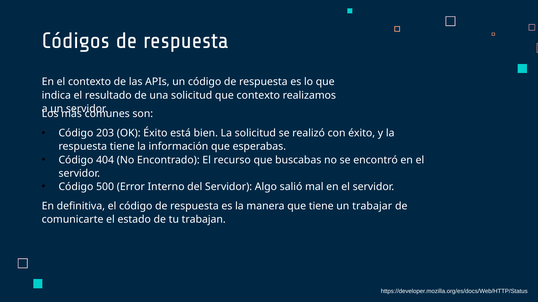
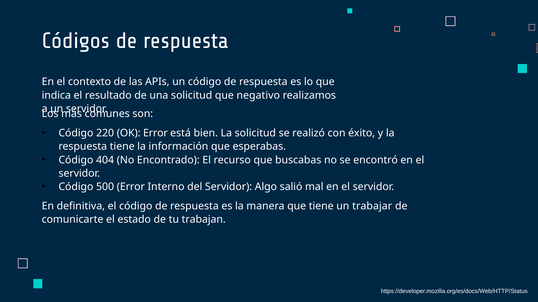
que contexto: contexto -> negativo
203: 203 -> 220
OK Éxito: Éxito -> Error
